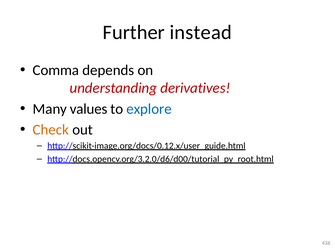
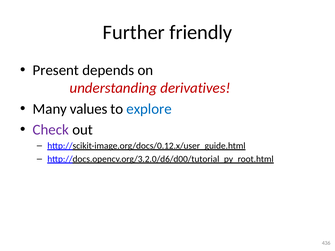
instead: instead -> friendly
Comma: Comma -> Present
Check colour: orange -> purple
